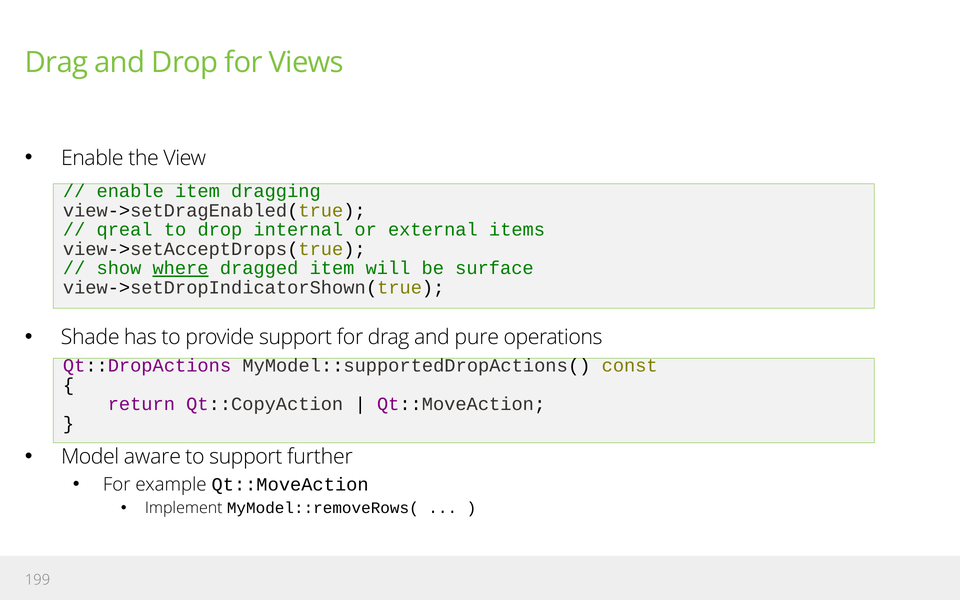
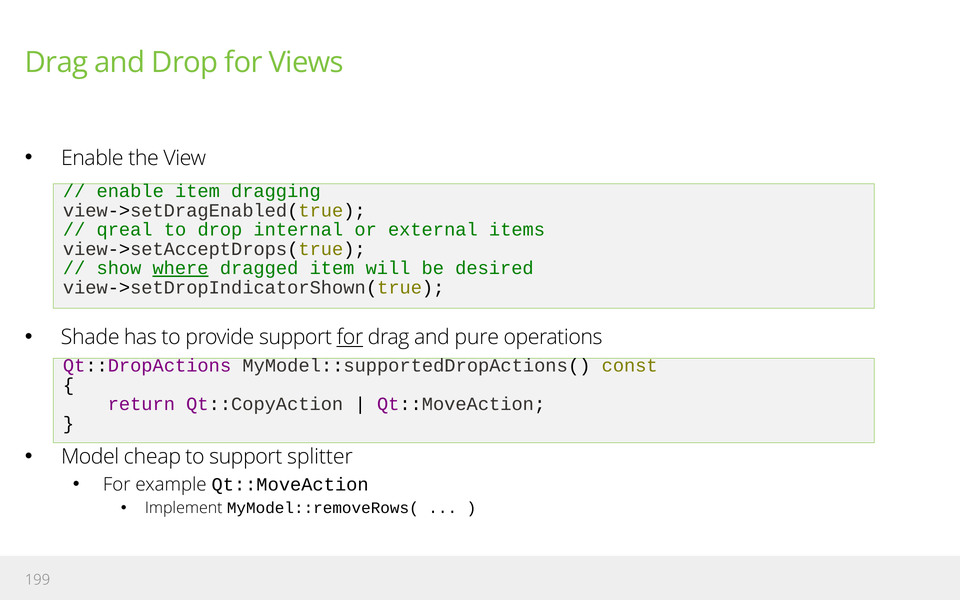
surface: surface -> desired
for at (350, 337) underline: none -> present
aware: aware -> cheap
further: further -> splitter
